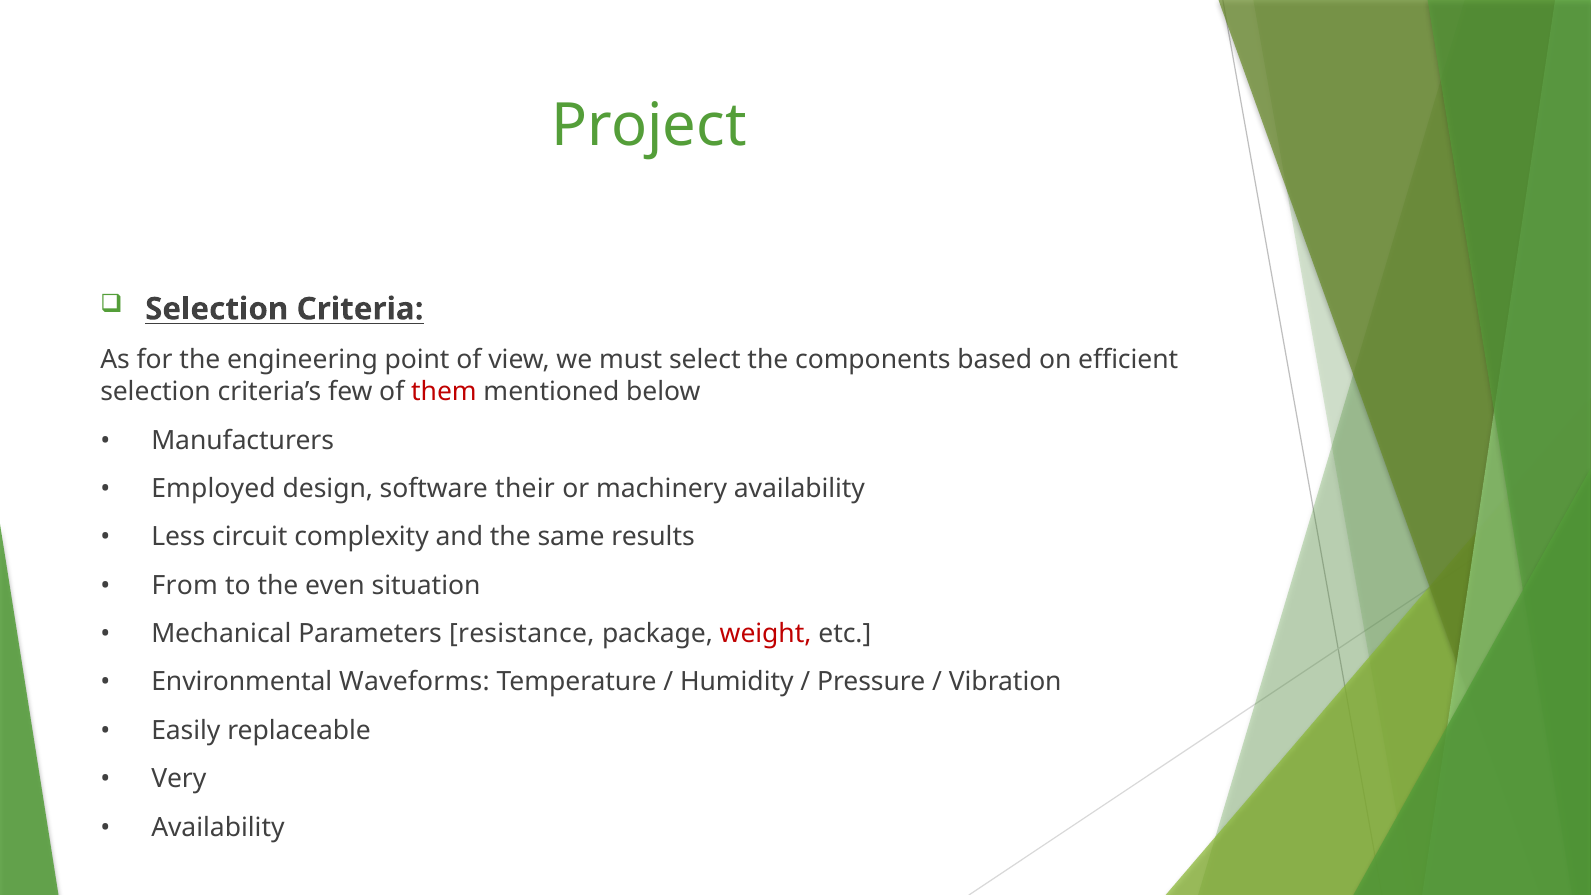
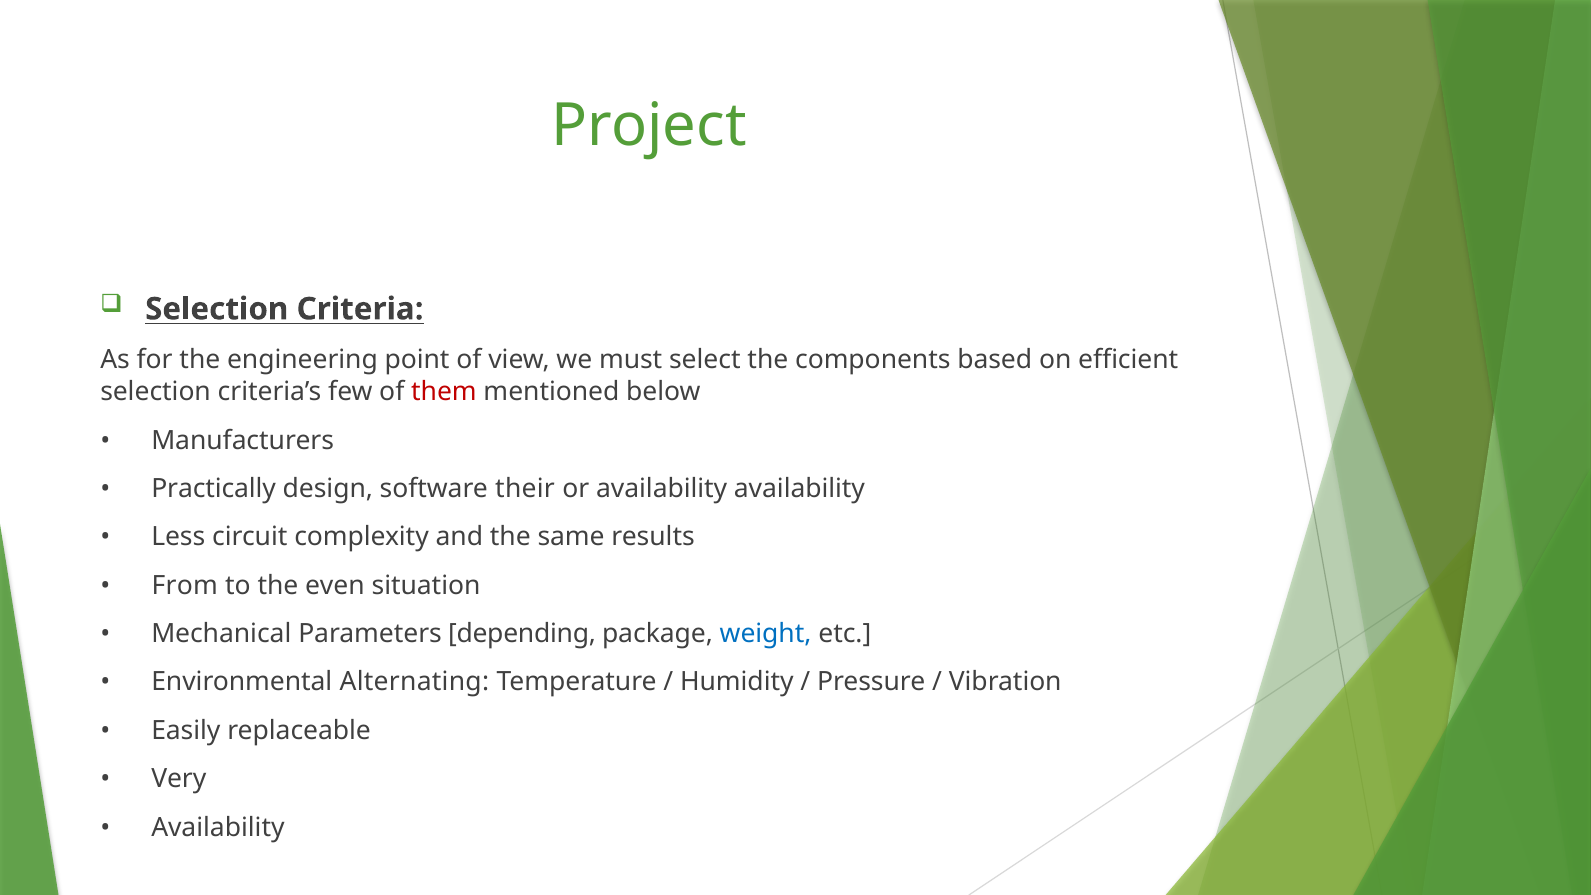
Employed: Employed -> Practically
or machinery: machinery -> availability
resistance: resistance -> depending
weight colour: red -> blue
Waveforms: Waveforms -> Alternating
